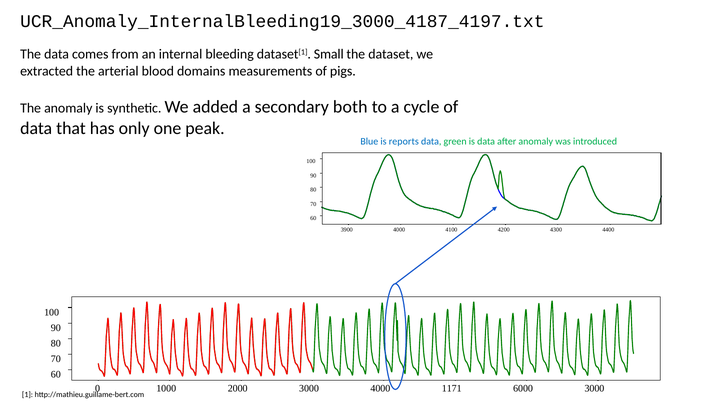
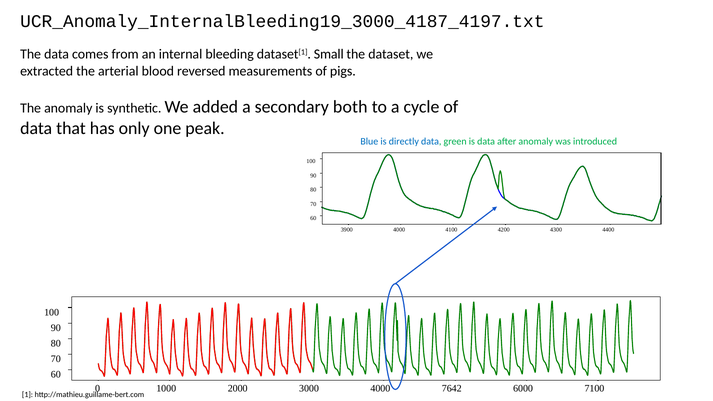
domains: domains -> reversed
reports: reports -> directly
1171: 1171 -> 7642
6000 3000: 3000 -> 7100
